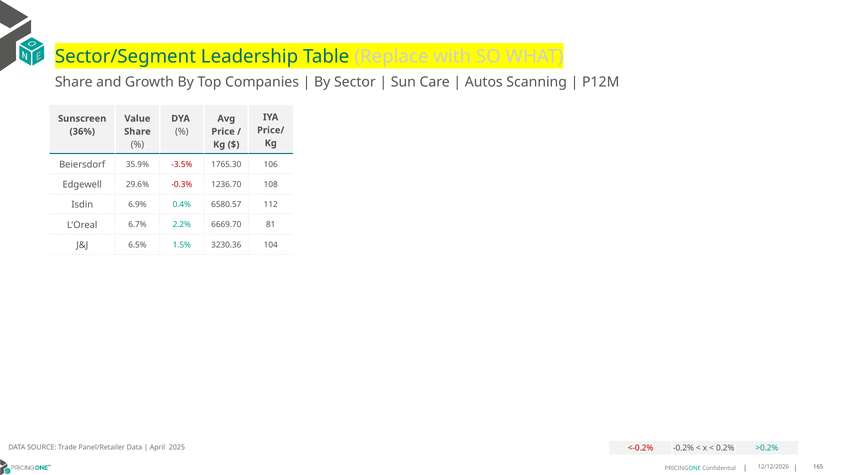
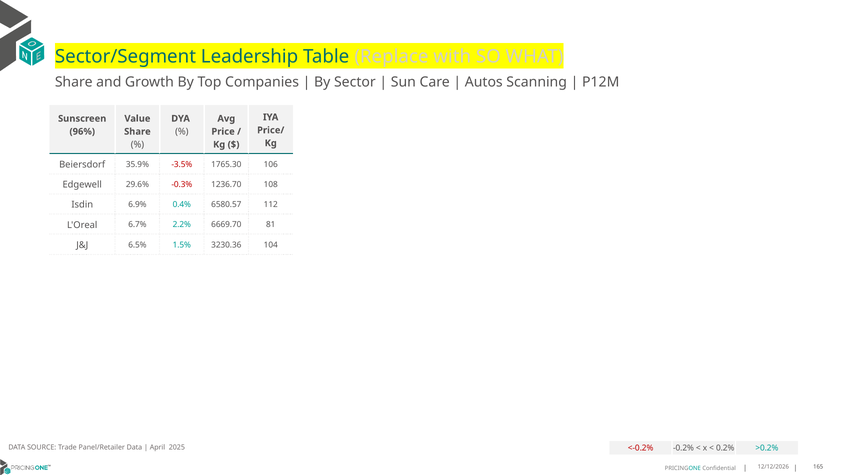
36%: 36% -> 96%
